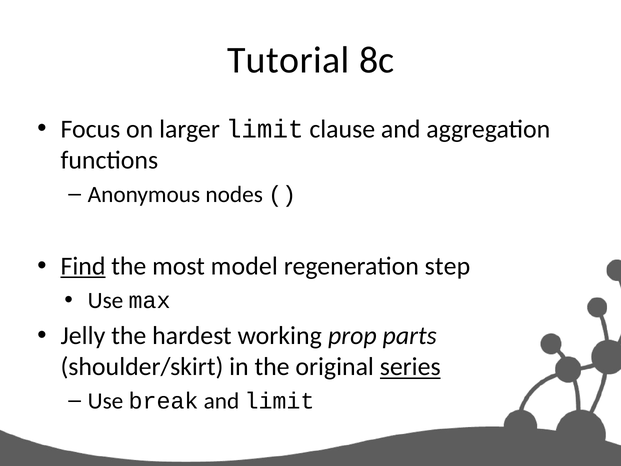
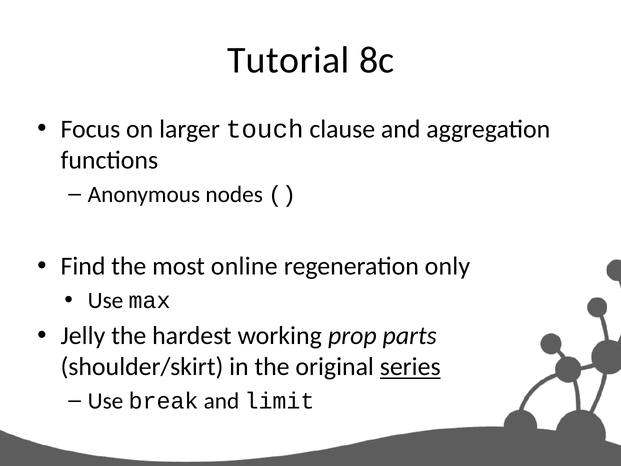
larger limit: limit -> touch
Find underline: present -> none
model: model -> online
step: step -> only
